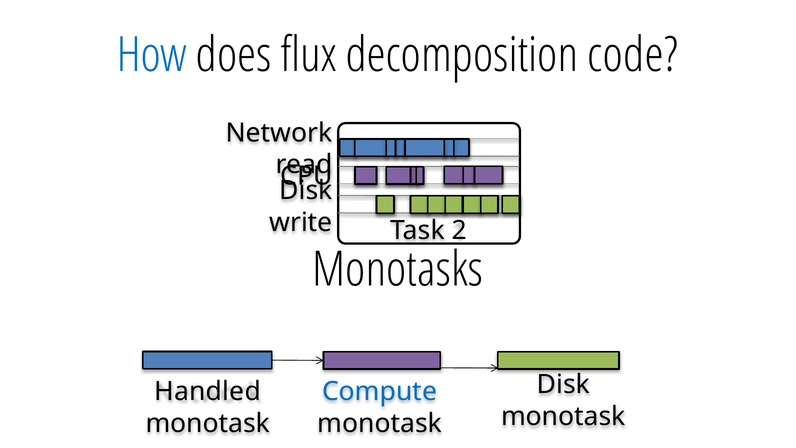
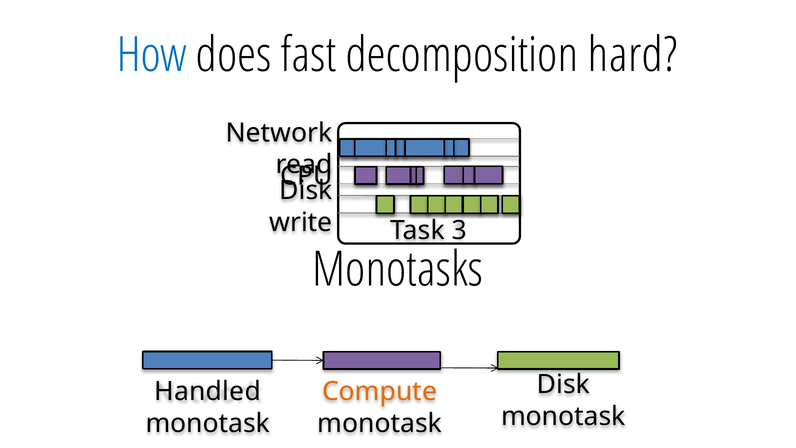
flux: flux -> fast
code: code -> hard
2: 2 -> 3
Compute colour: blue -> orange
